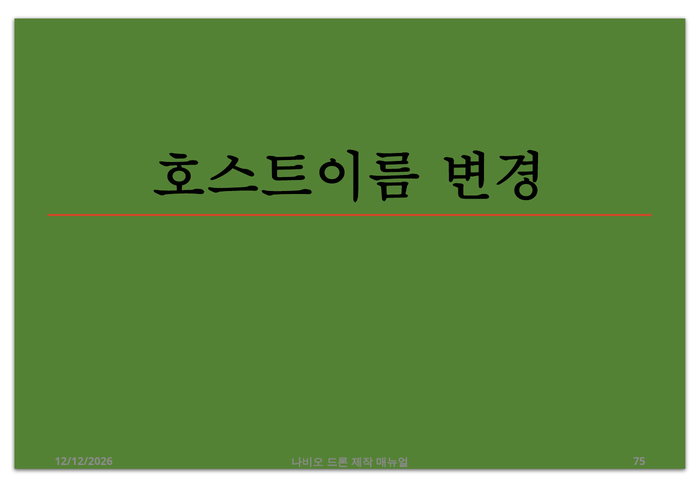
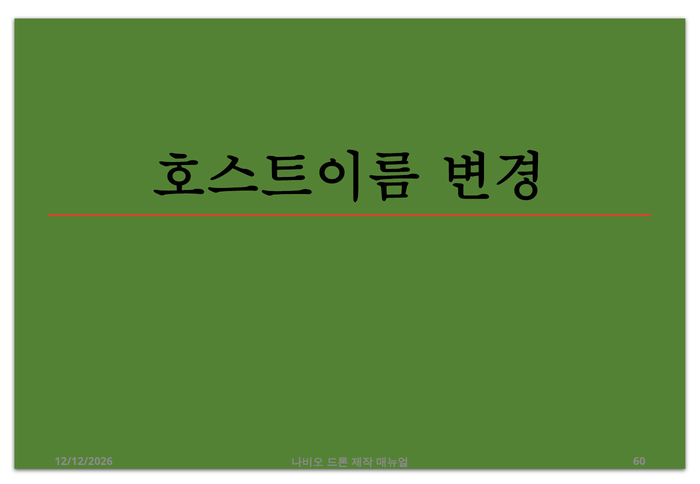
75: 75 -> 60
